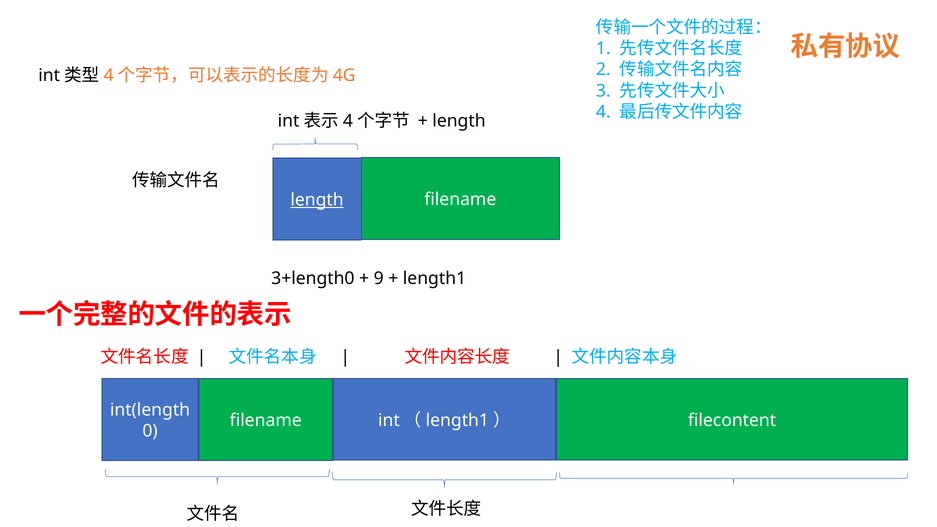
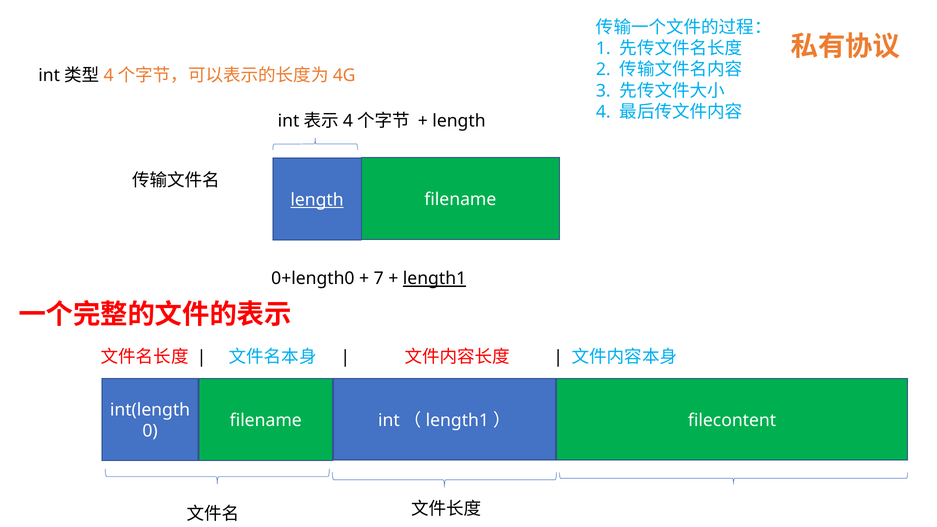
3+length0: 3+length0 -> 0+length0
9: 9 -> 7
length1 underline: none -> present
